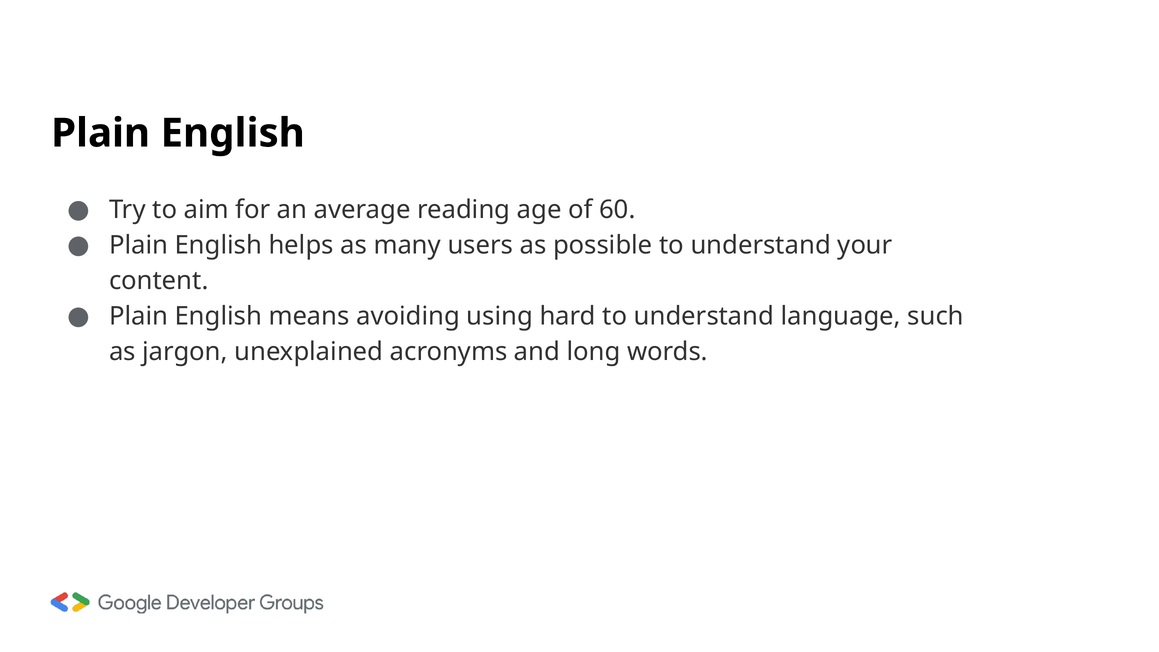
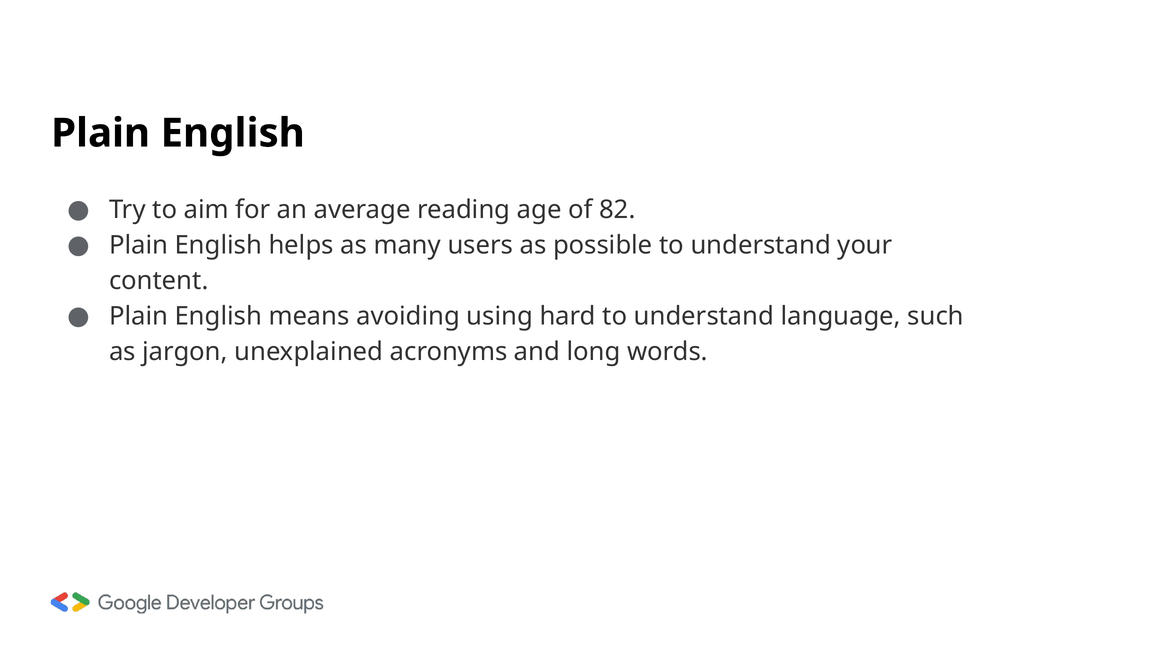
60: 60 -> 82
